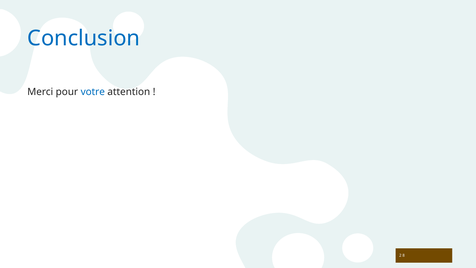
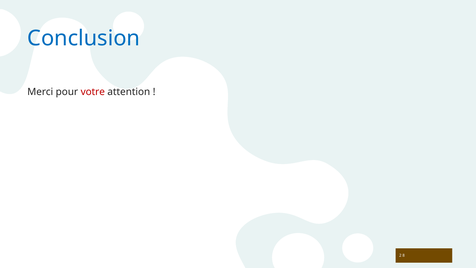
votre colour: blue -> red
